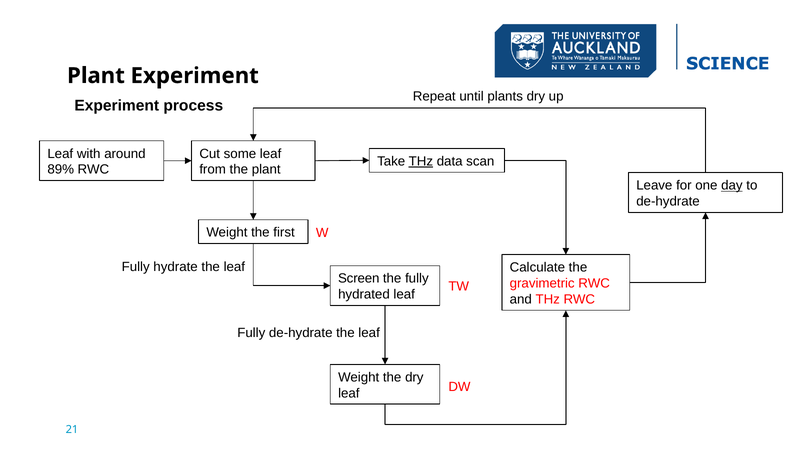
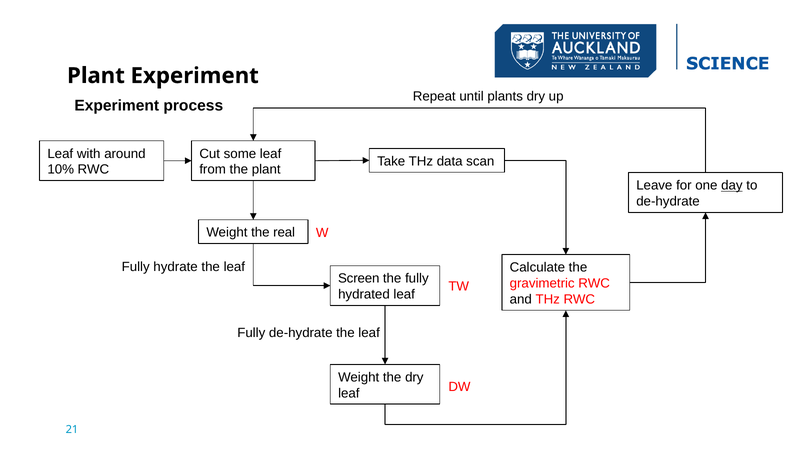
THz at (421, 161) underline: present -> none
89%: 89% -> 10%
first: first -> real
